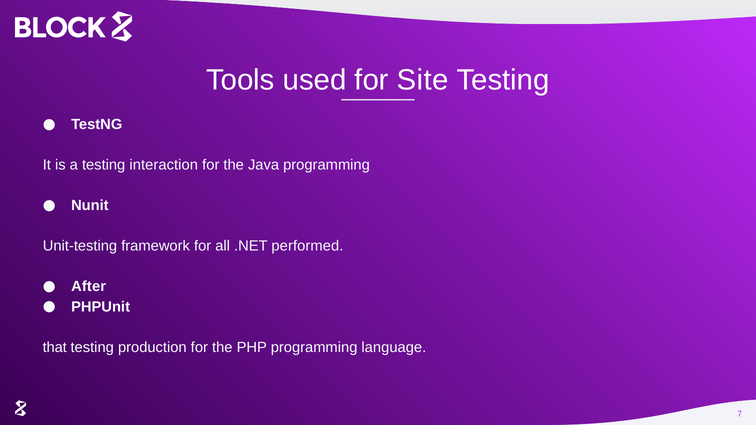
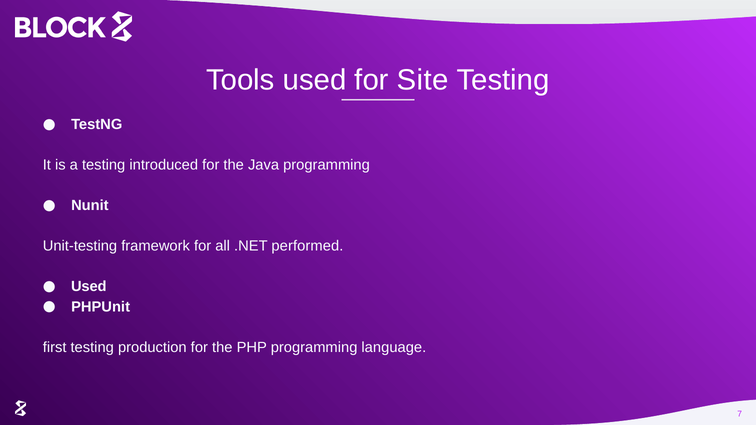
interaction: interaction -> introduced
After at (89, 287): After -> Used
that: that -> first
